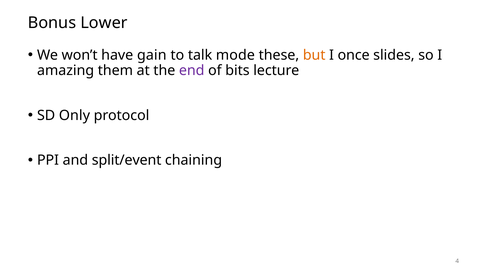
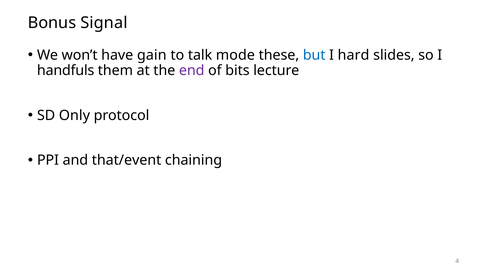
Lower: Lower -> Signal
but colour: orange -> blue
once: once -> hard
amazing: amazing -> handfuls
split/event: split/event -> that/event
